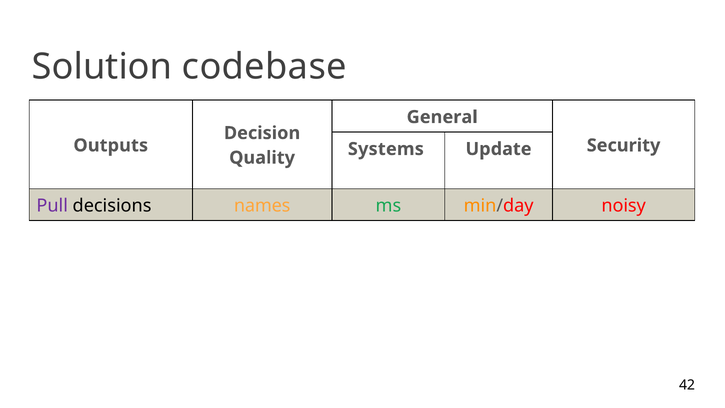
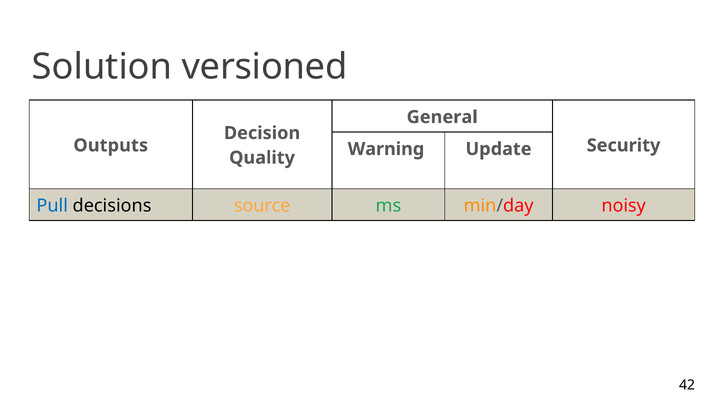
codebase: codebase -> versioned
Systems: Systems -> Warning
Pull colour: purple -> blue
names: names -> source
